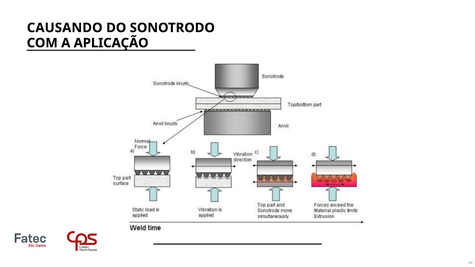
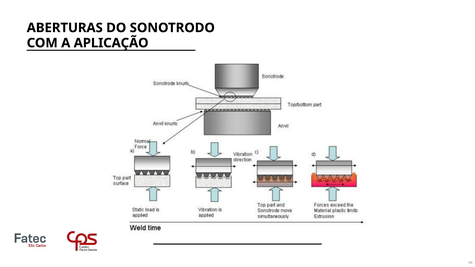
CAUSANDO: CAUSANDO -> ABERTURAS
